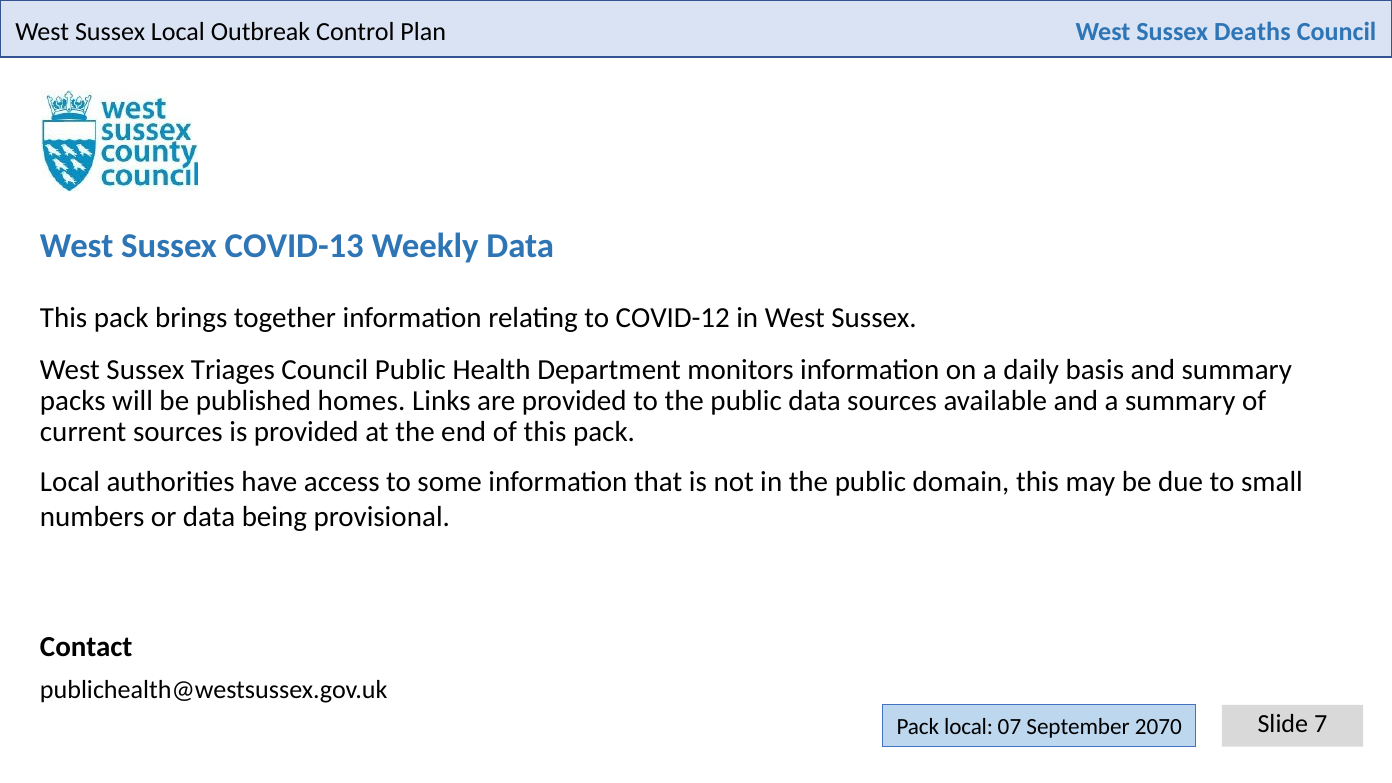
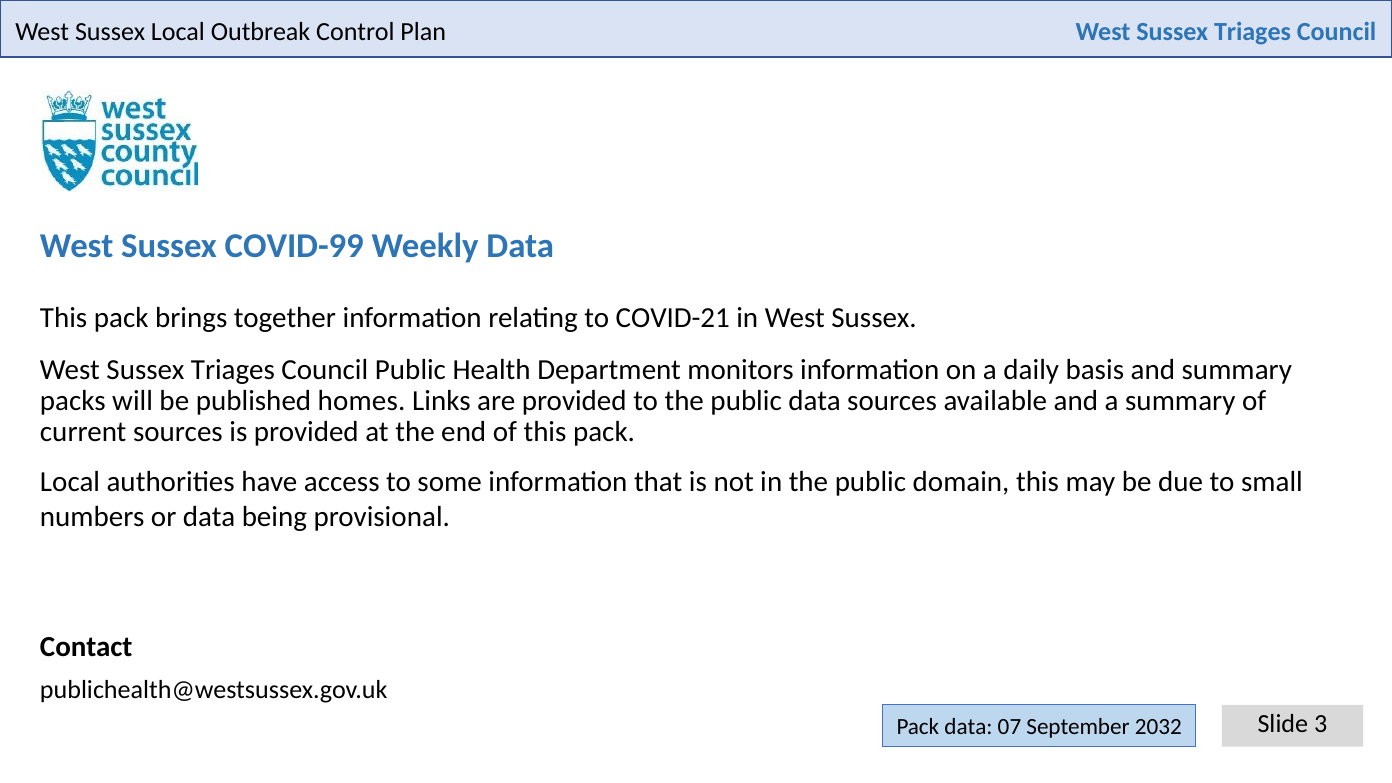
Deaths at (1252, 32): Deaths -> Triages
COVID-13: COVID-13 -> COVID-99
COVID-12: COVID-12 -> COVID-21
7: 7 -> 3
local at (969, 727): local -> data
2070: 2070 -> 2032
